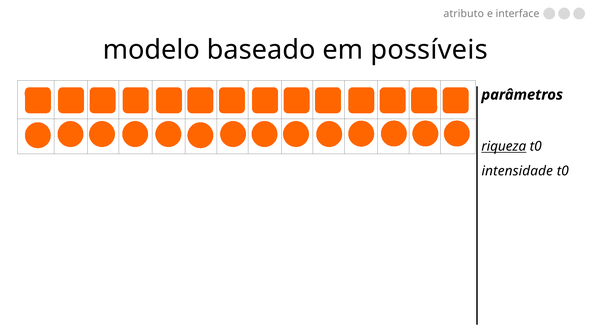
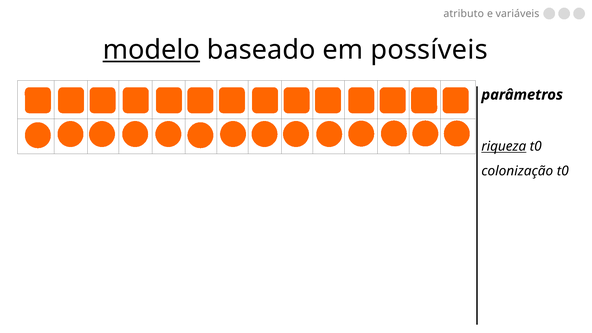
interface: interface -> variáveis
modelo underline: none -> present
intensidade: intensidade -> colonização
